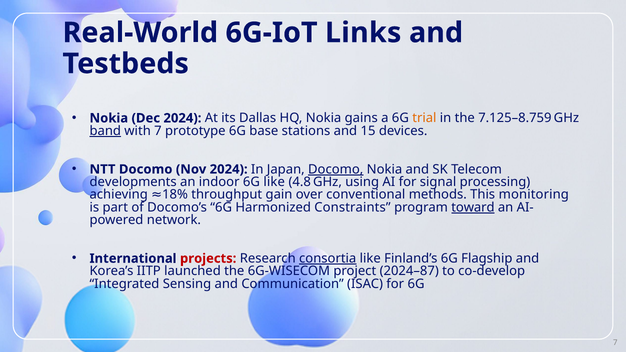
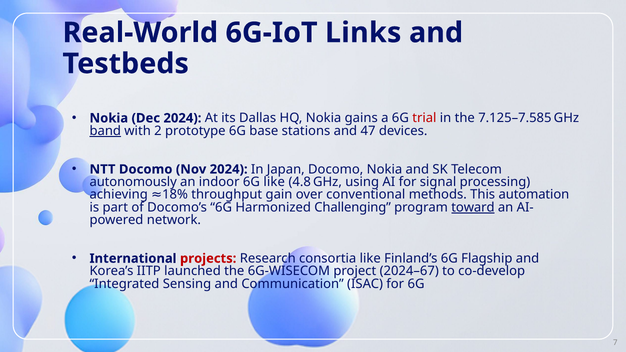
trial colour: orange -> red
7.125–8.759: 7.125–8.759 -> 7.125–7.585
with 7: 7 -> 2
15: 15 -> 47
Docomo at (336, 169) underline: present -> none
developments: developments -> autonomously
monitoring: monitoring -> automation
Constraints: Constraints -> Challenging
consortia underline: present -> none
2024–87: 2024–87 -> 2024–67
